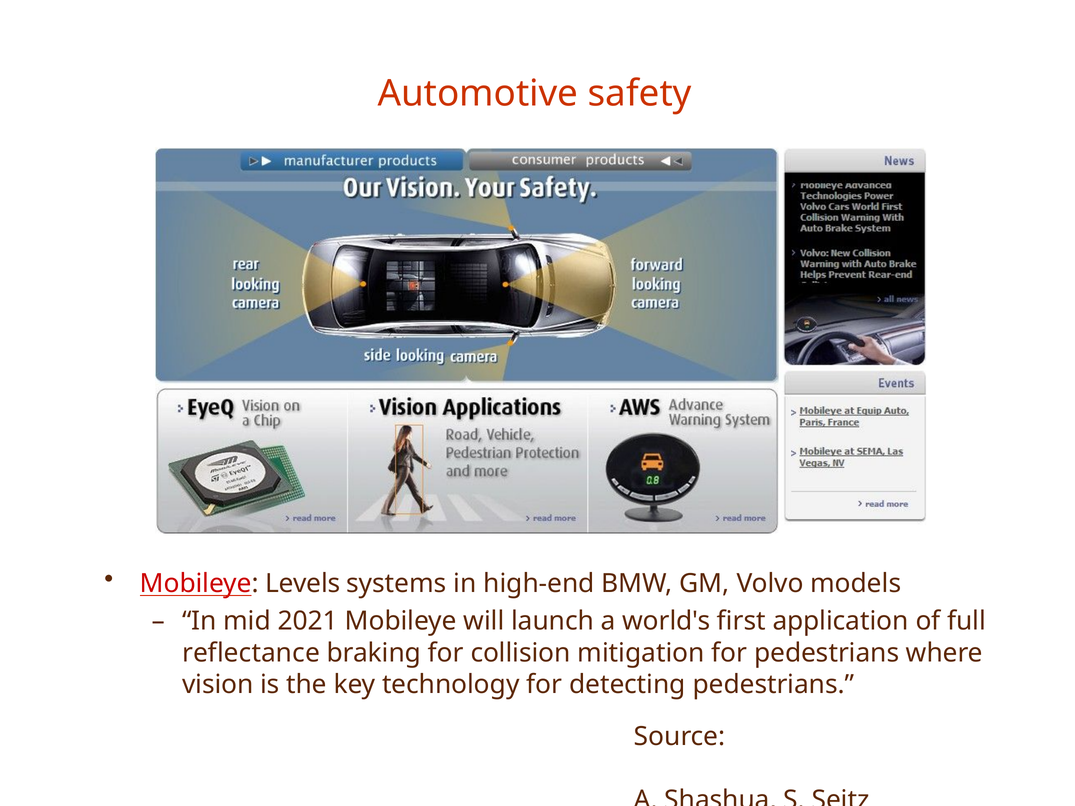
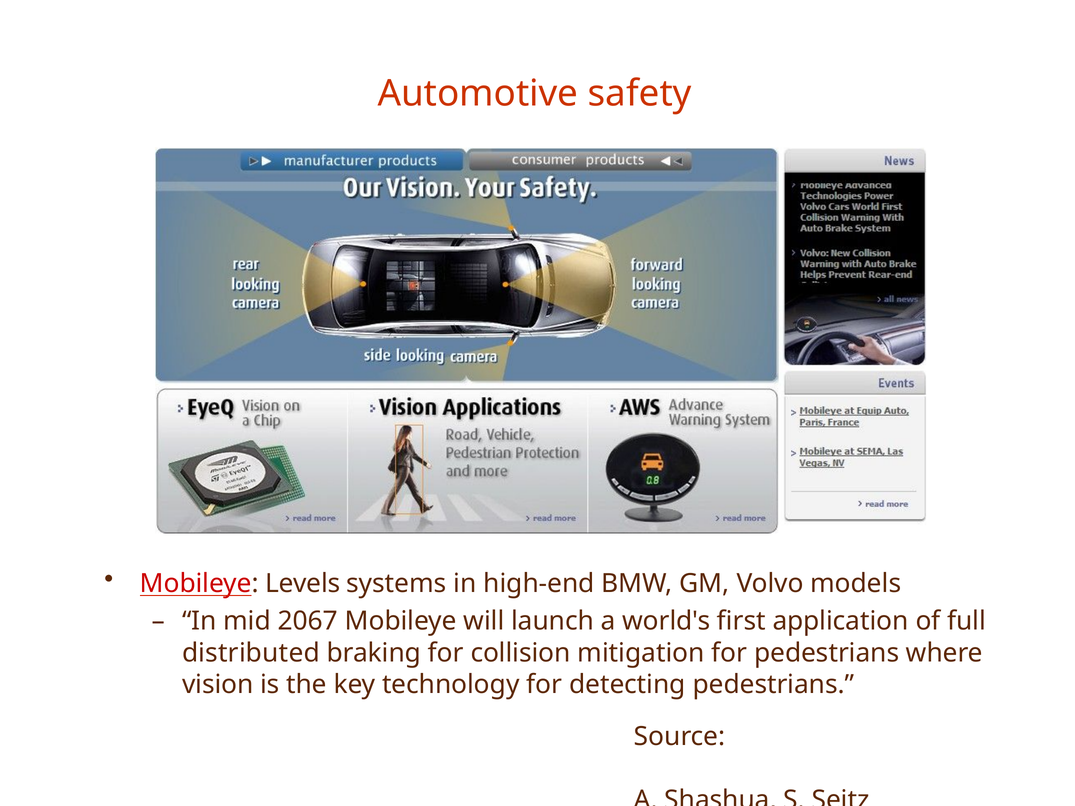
2021: 2021 -> 2067
reflectance: reflectance -> distributed
